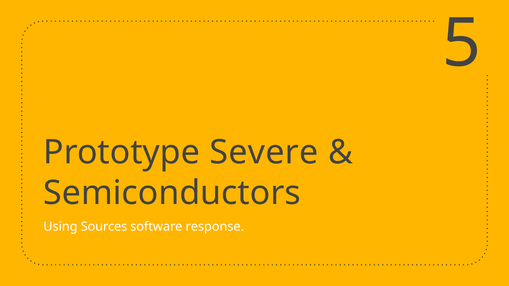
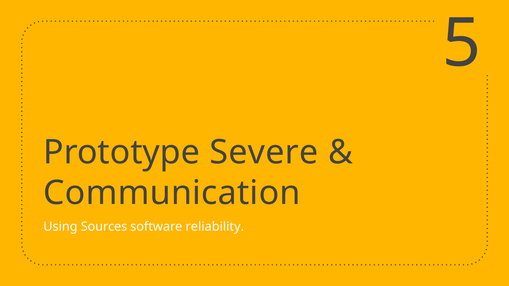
Semiconductors: Semiconductors -> Communication
response: response -> reliability
